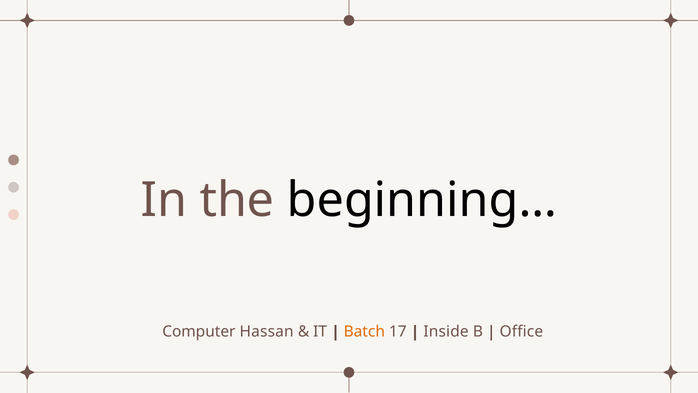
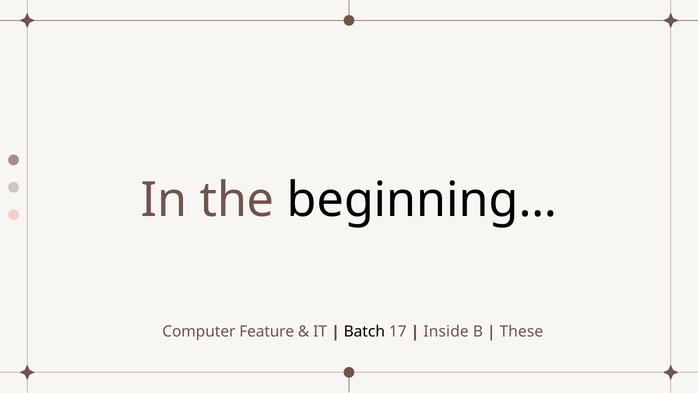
Hassan: Hassan -> Feature
Batch colour: orange -> black
Office: Office -> These
